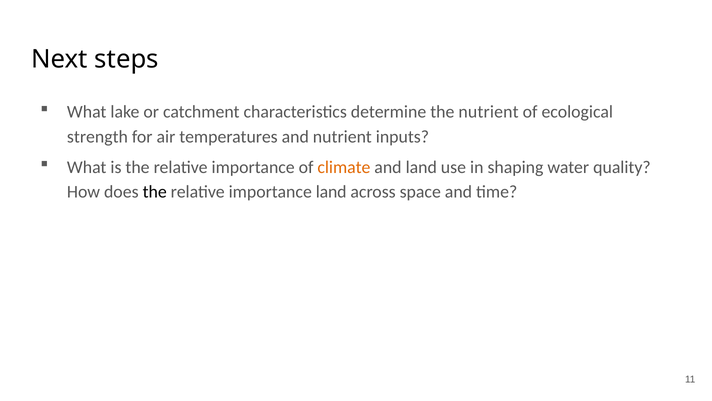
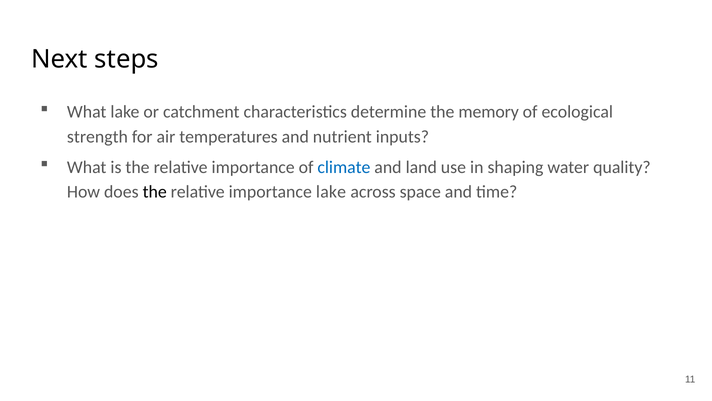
the nutrient: nutrient -> memory
climate colour: orange -> blue
importance land: land -> lake
